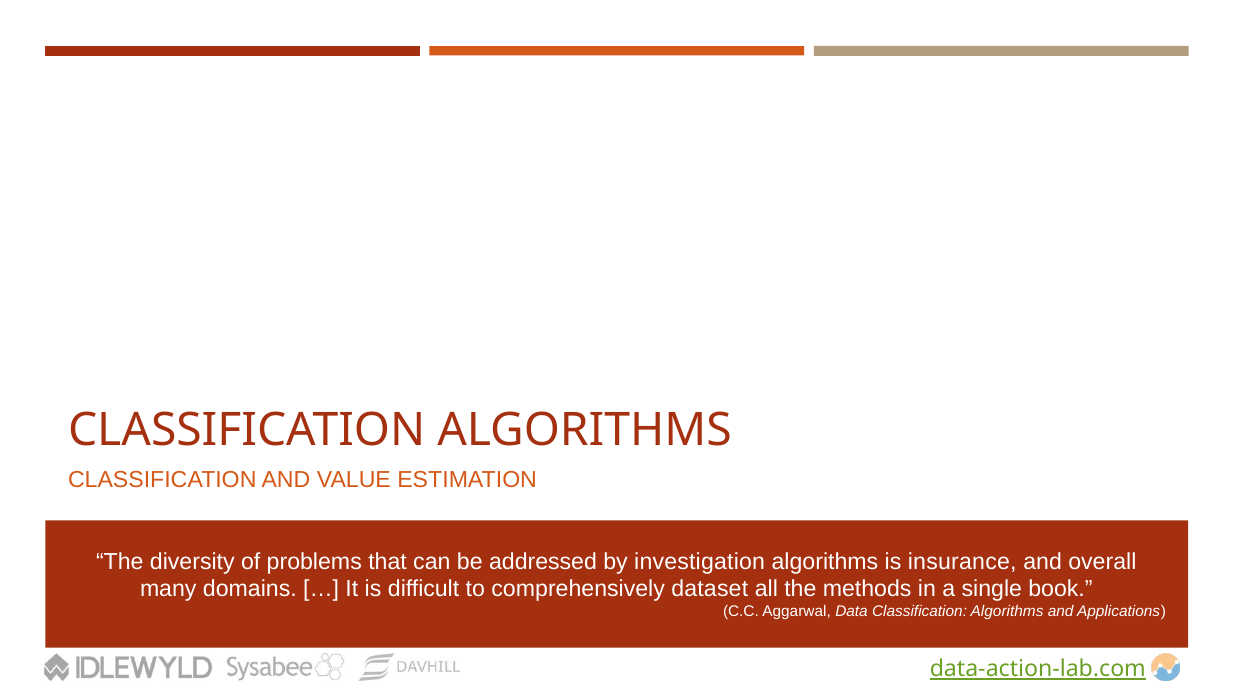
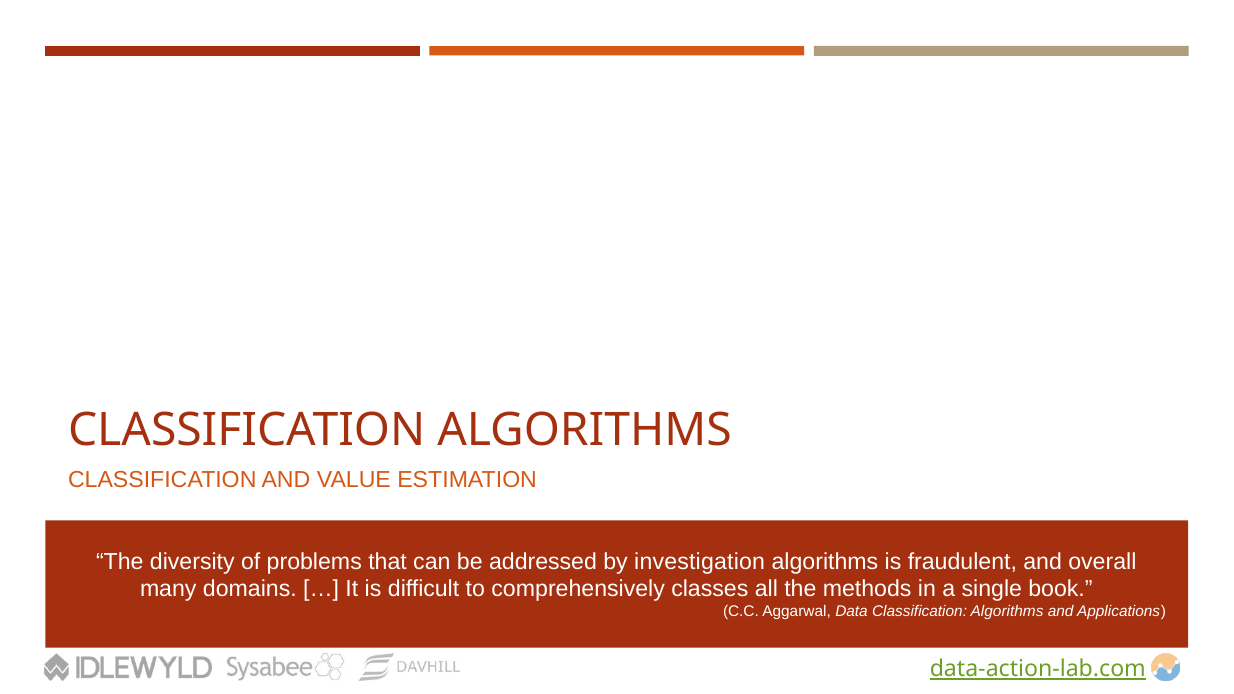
insurance: insurance -> fraudulent
dataset: dataset -> classes
